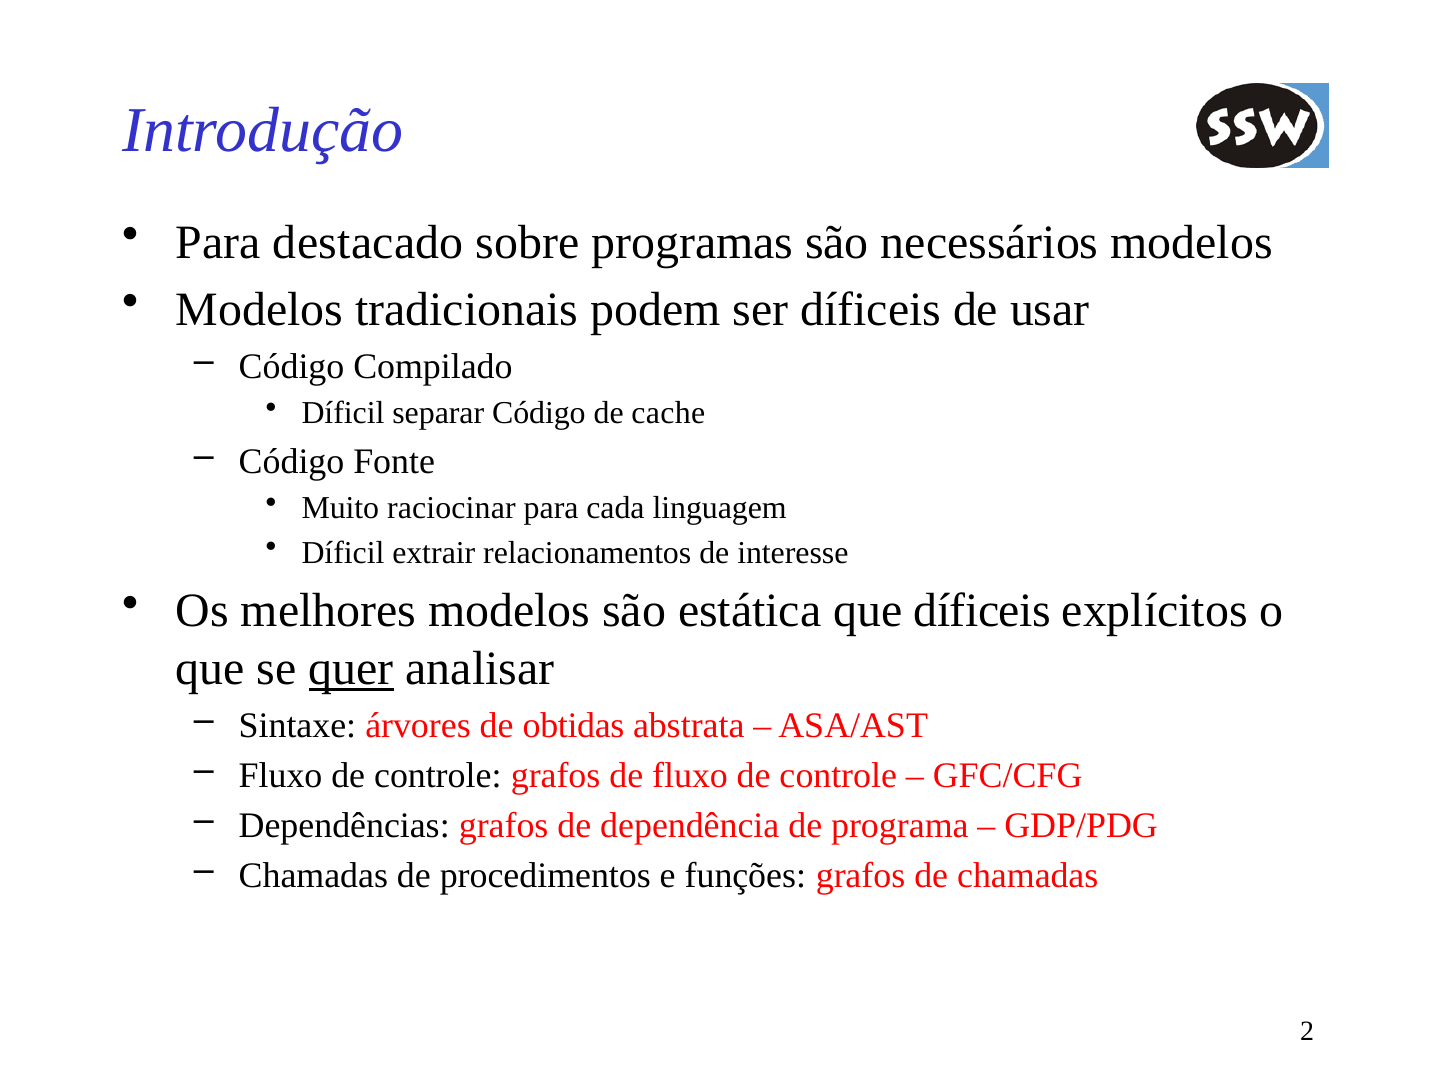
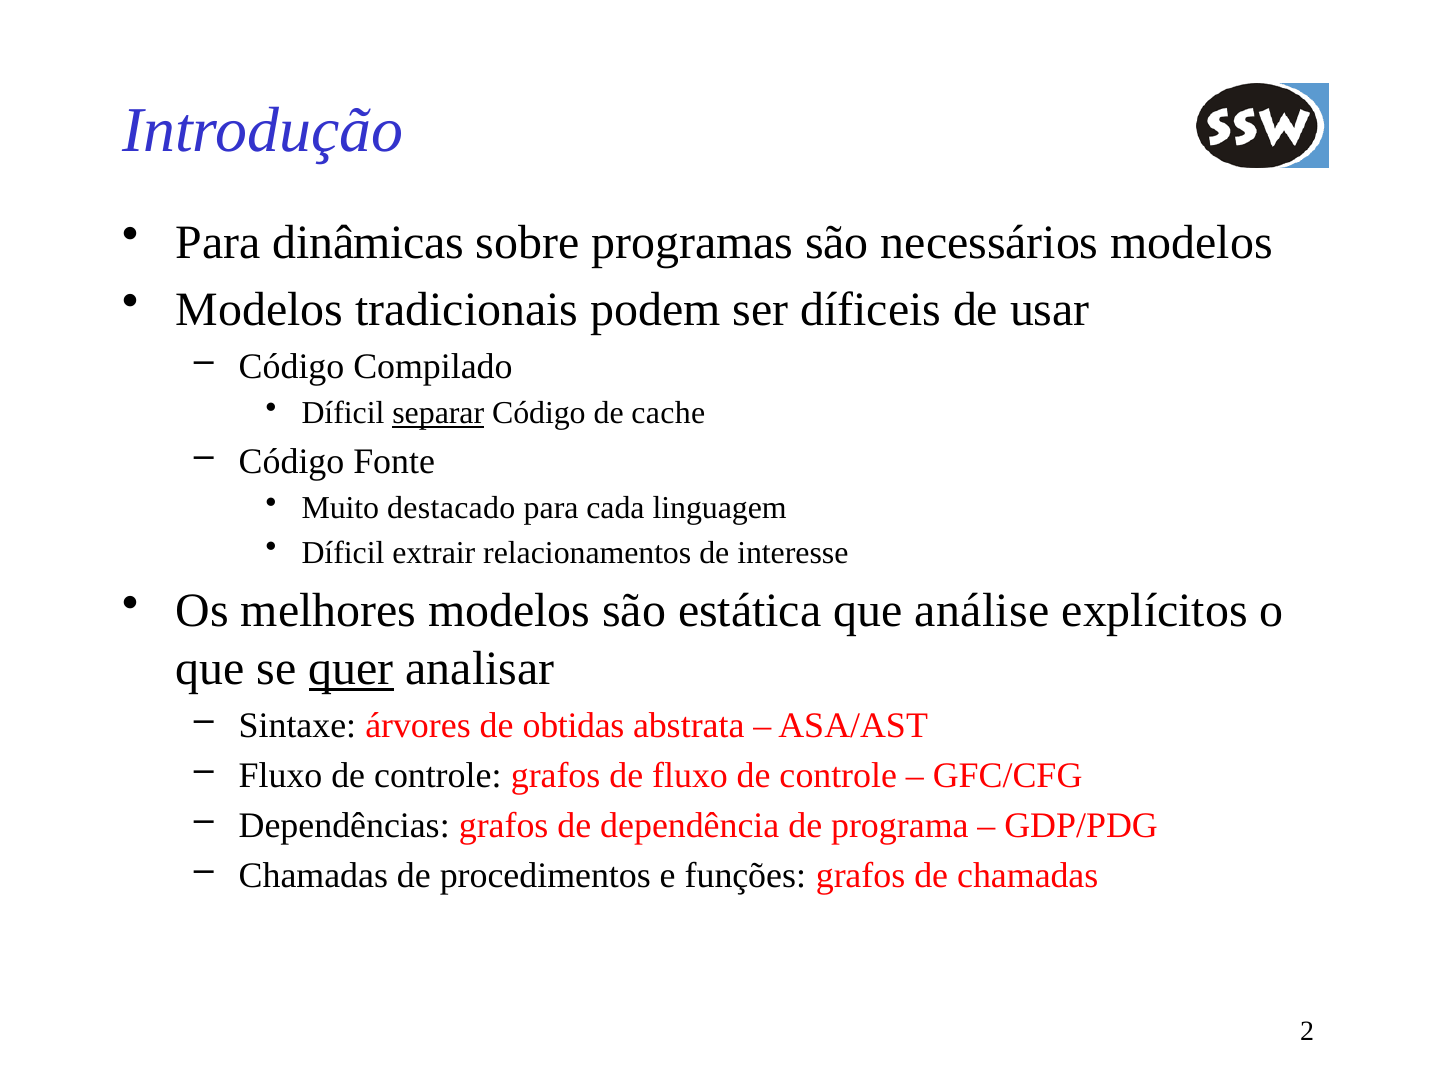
destacado: destacado -> dinâmicas
separar underline: none -> present
raciocinar: raciocinar -> destacado
que díficeis: díficeis -> análise
